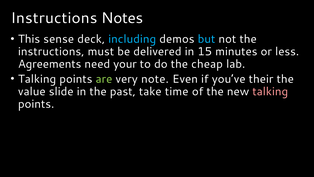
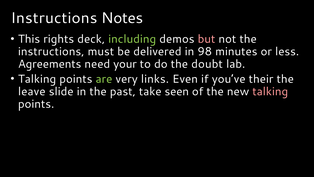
sense: sense -> rights
including colour: light blue -> light green
but colour: light blue -> pink
15: 15 -> 98
cheap: cheap -> doubt
note: note -> links
value: value -> leave
time: time -> seen
